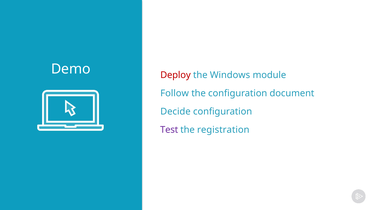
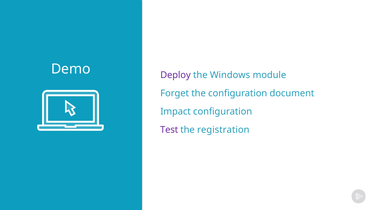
Deploy colour: red -> purple
Follow: Follow -> Forget
Decide: Decide -> Impact
